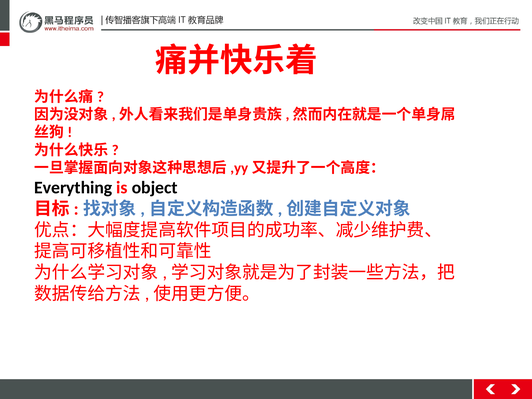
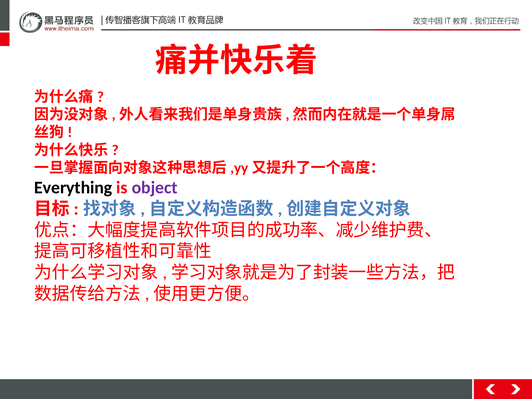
object colour: black -> purple
